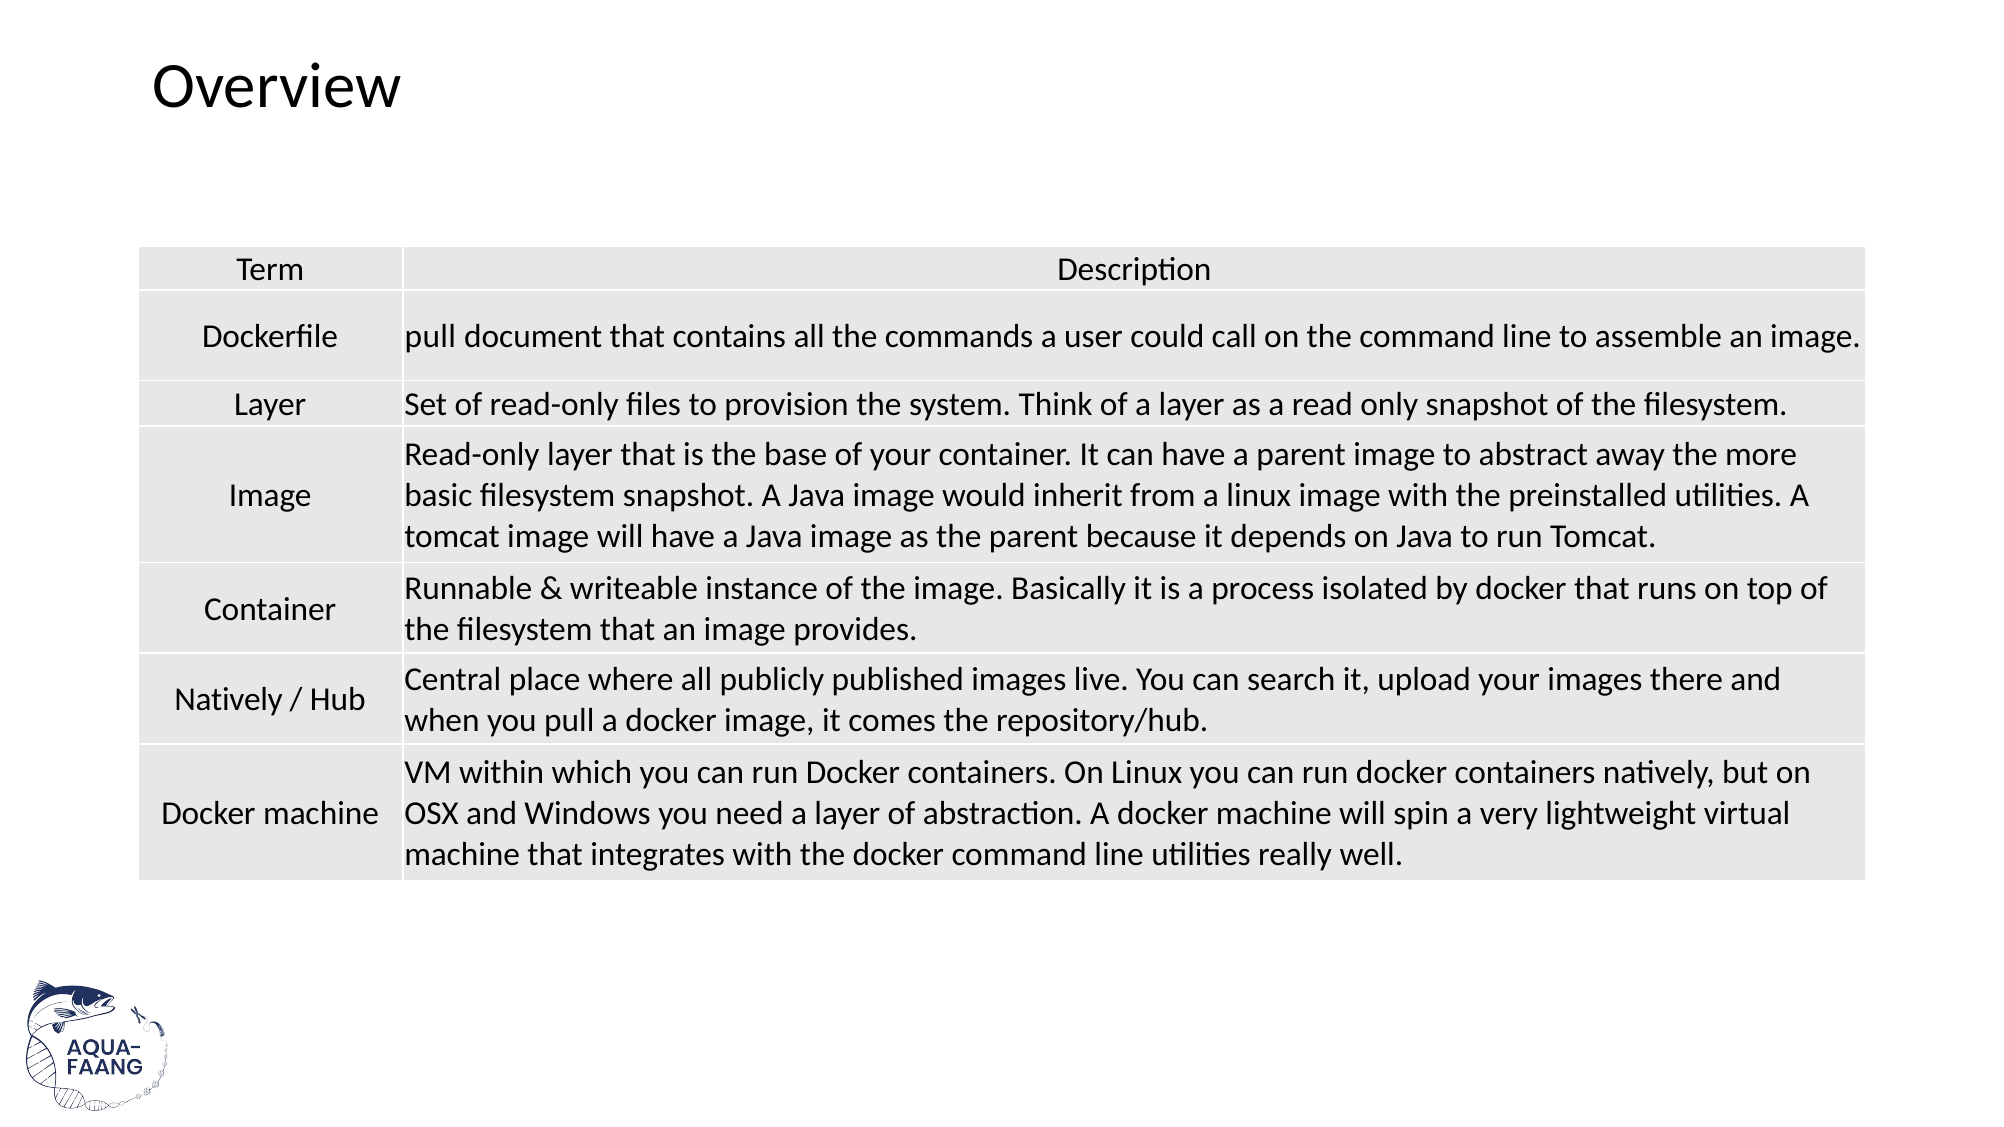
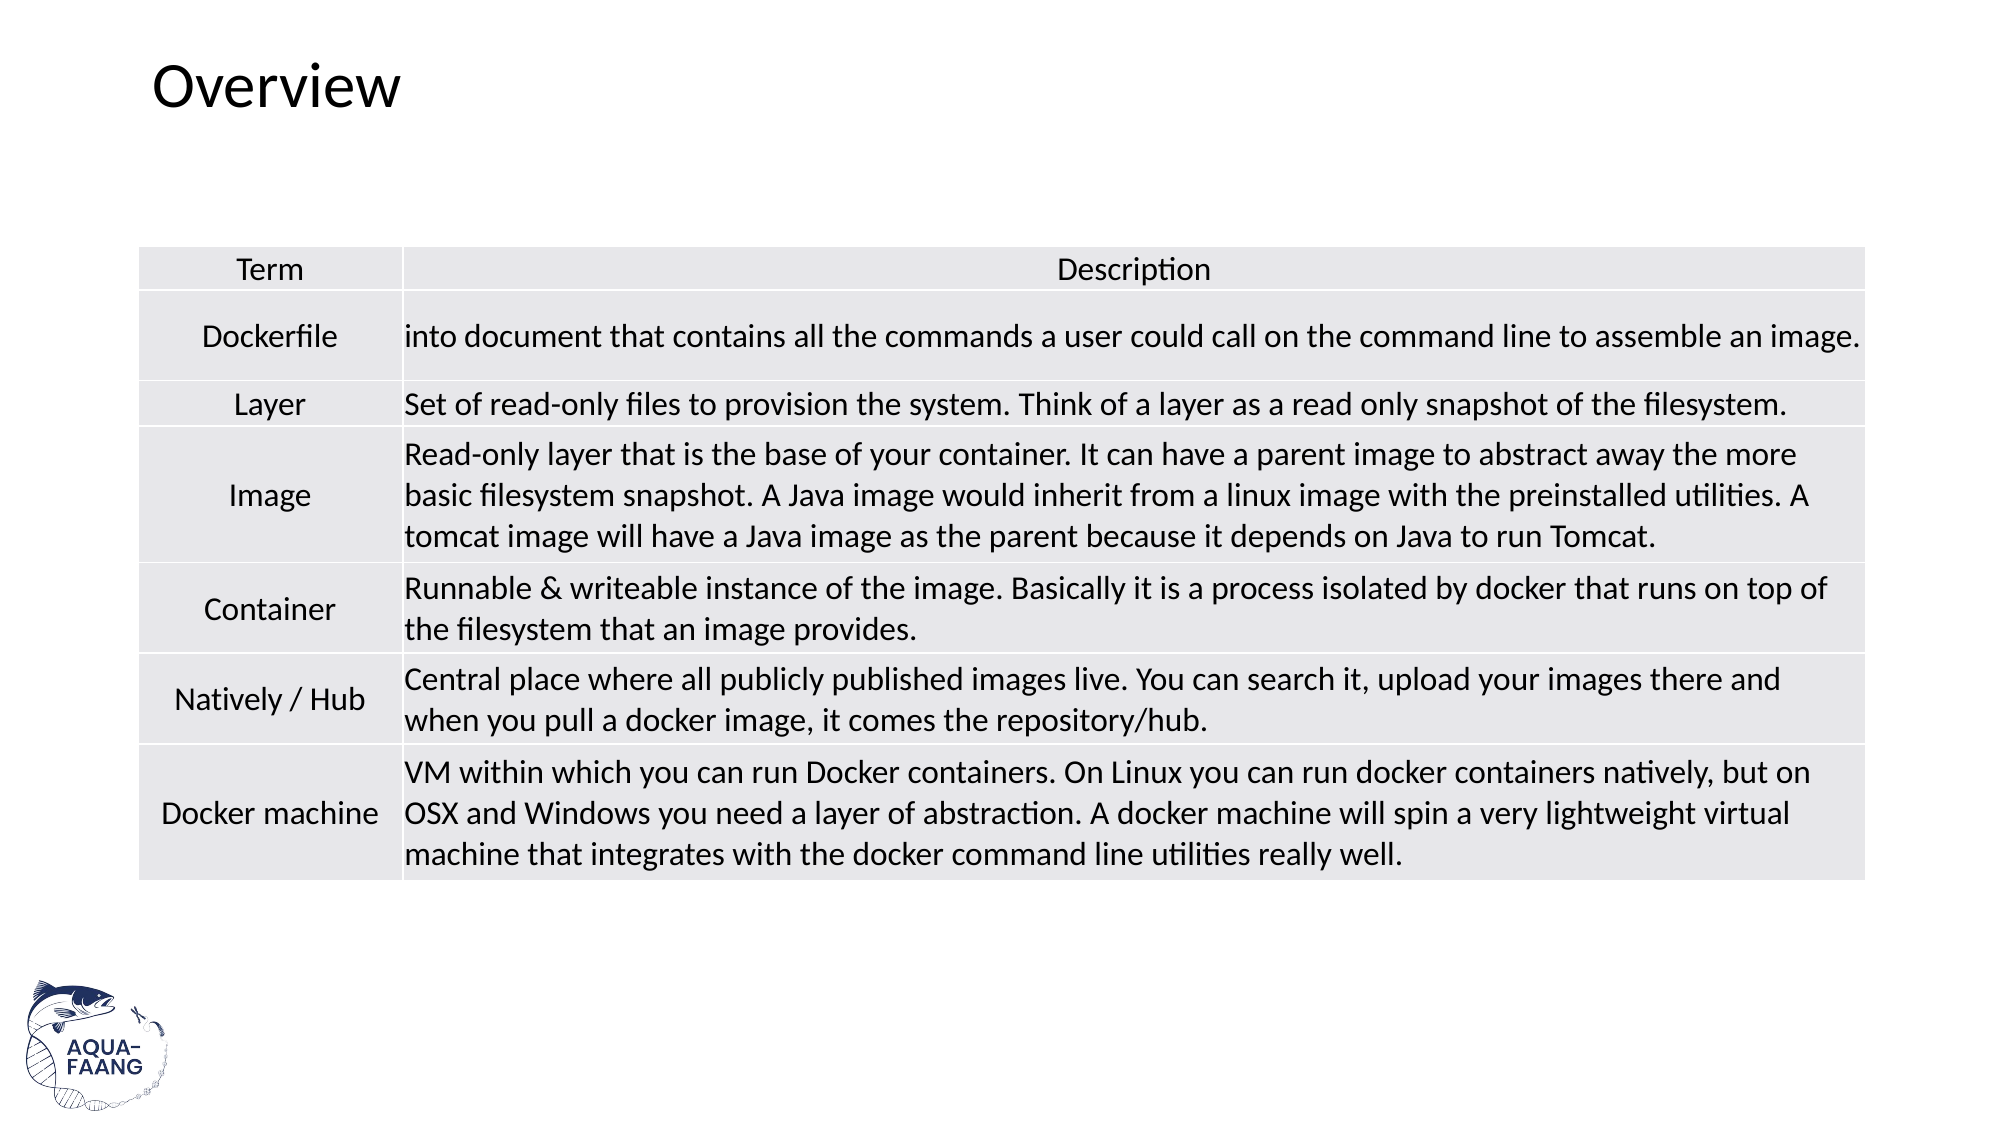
Dockerfile pull: pull -> into
